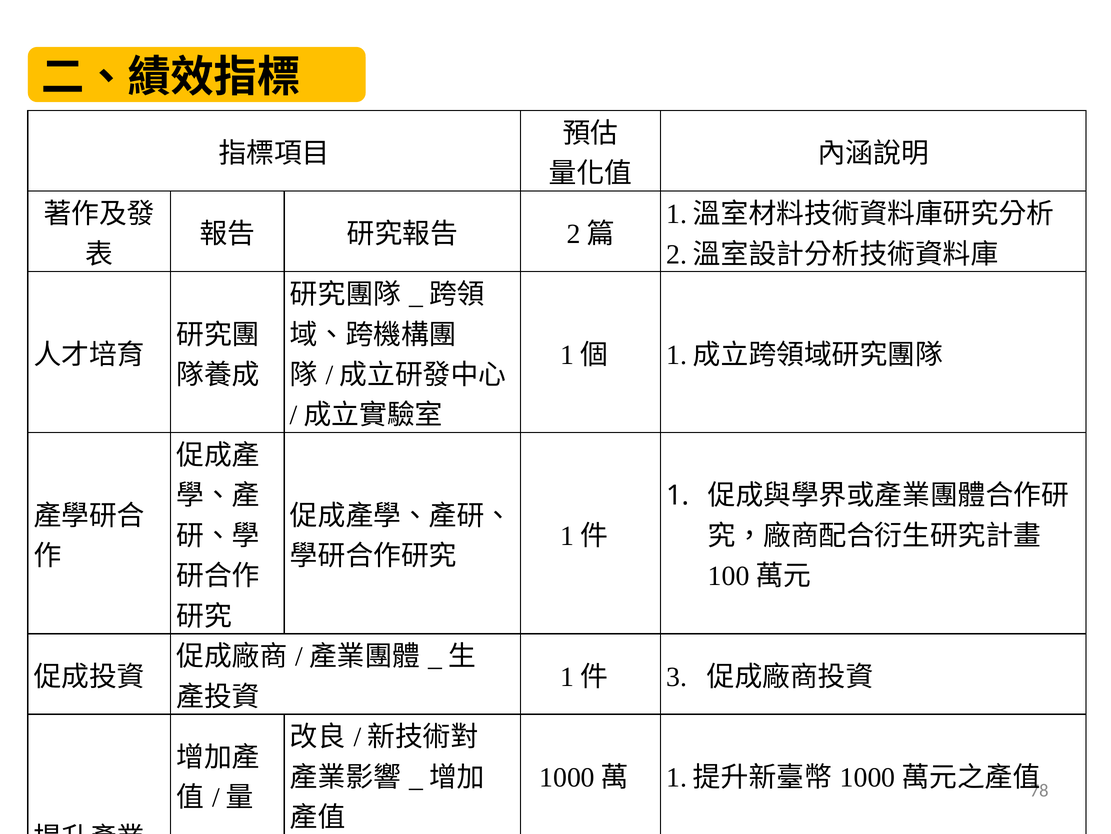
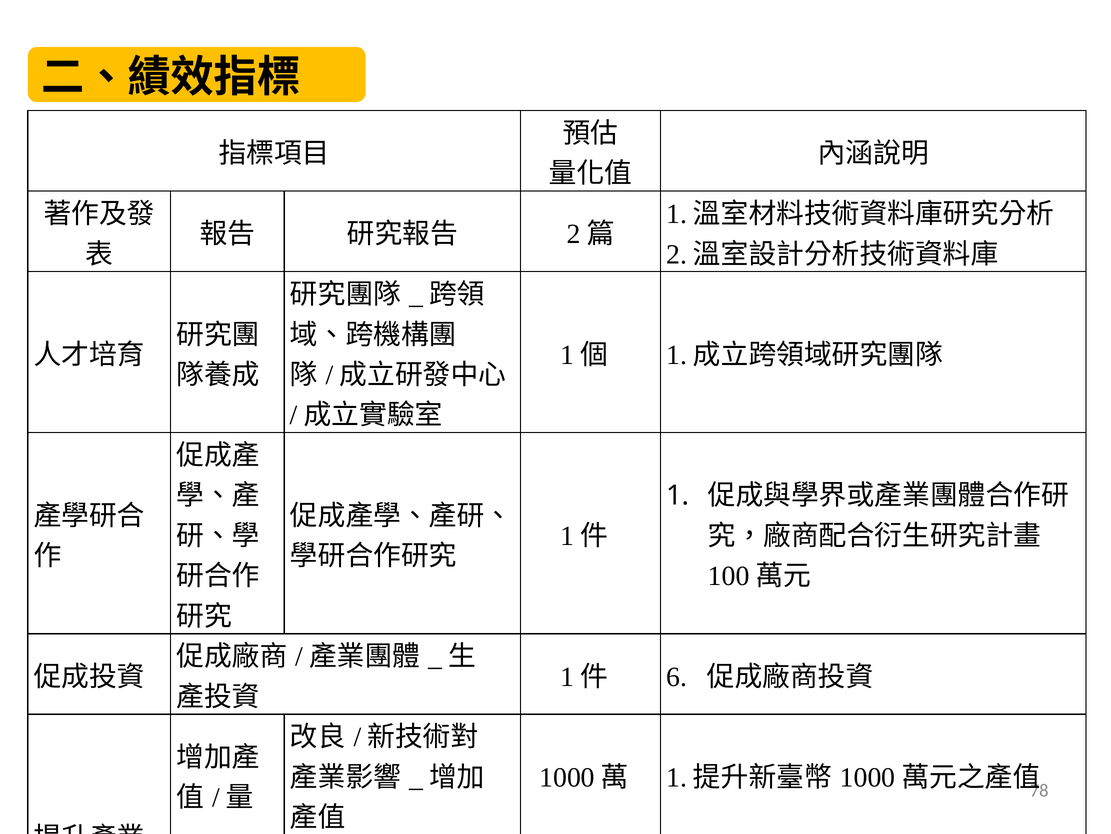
3: 3 -> 6
